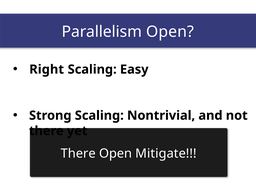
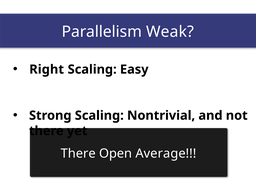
Parallelism Open: Open -> Weak
Mitigate: Mitigate -> Average
